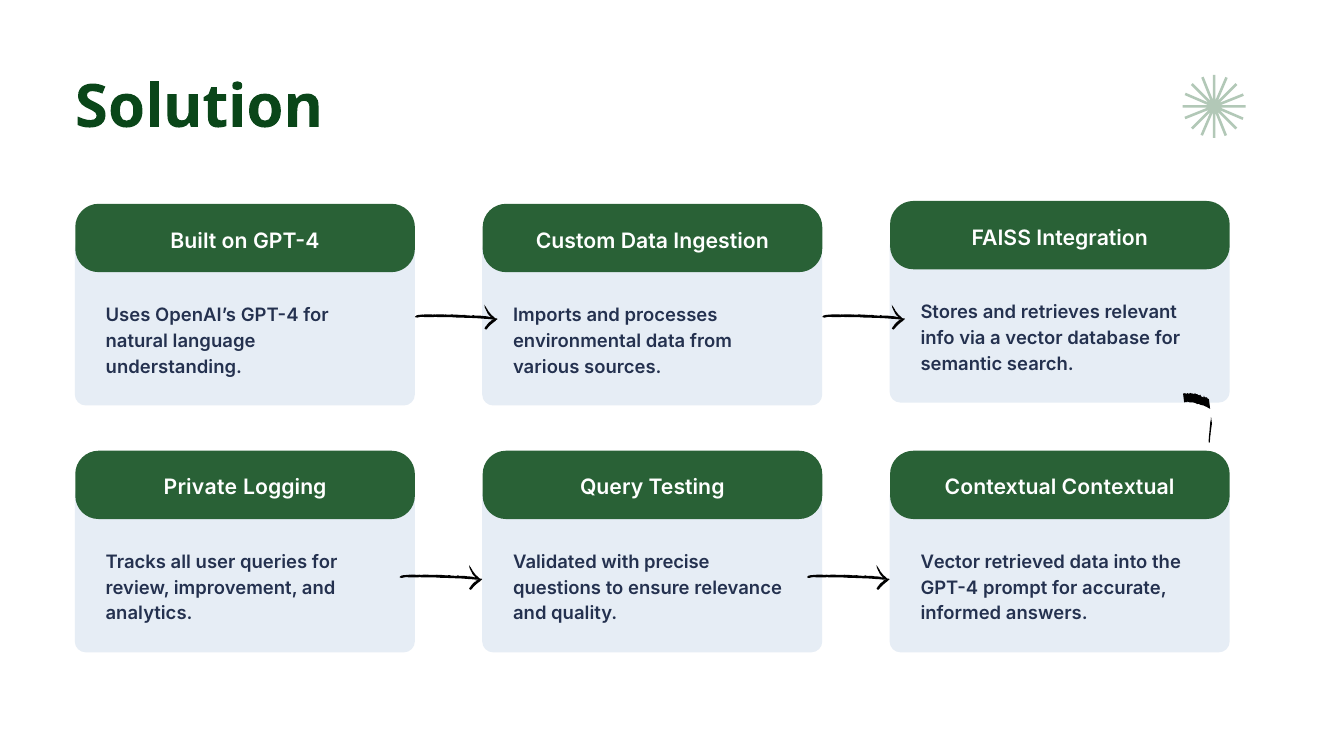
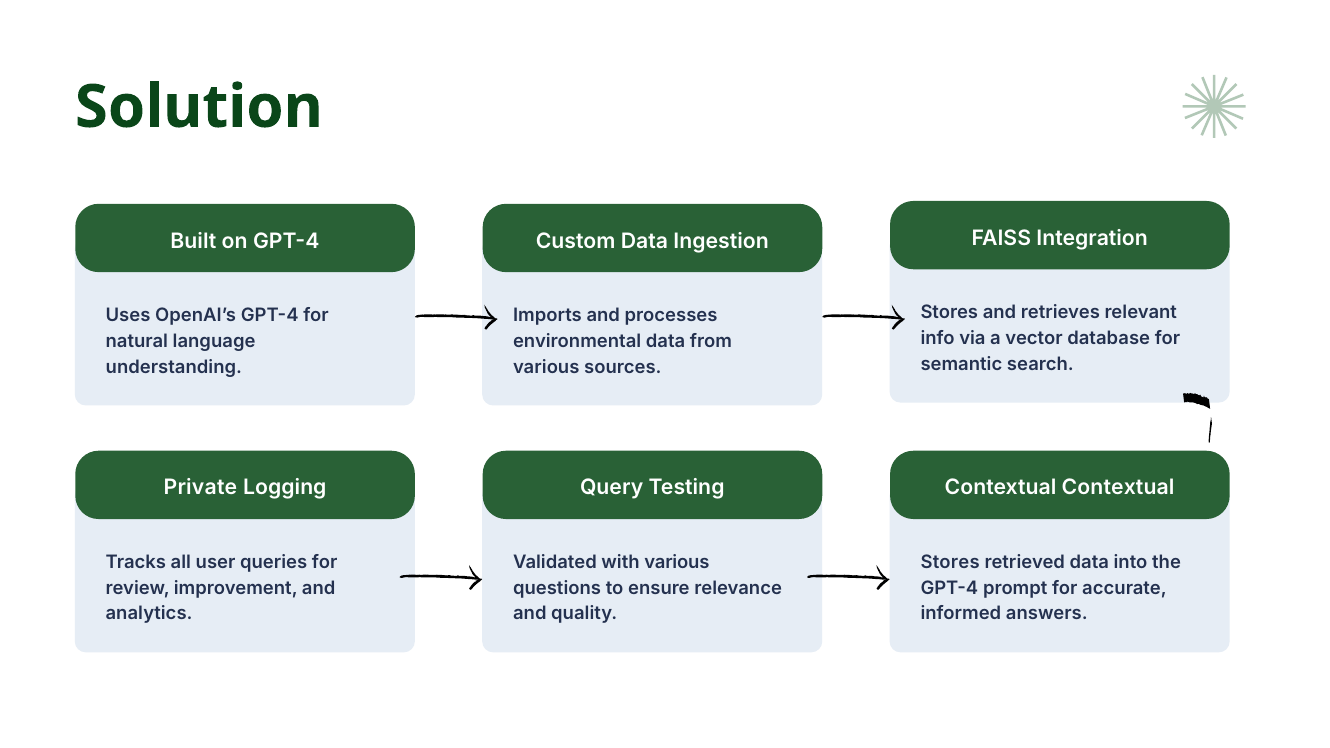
with precise: precise -> various
Vector at (950, 562): Vector -> Stores
